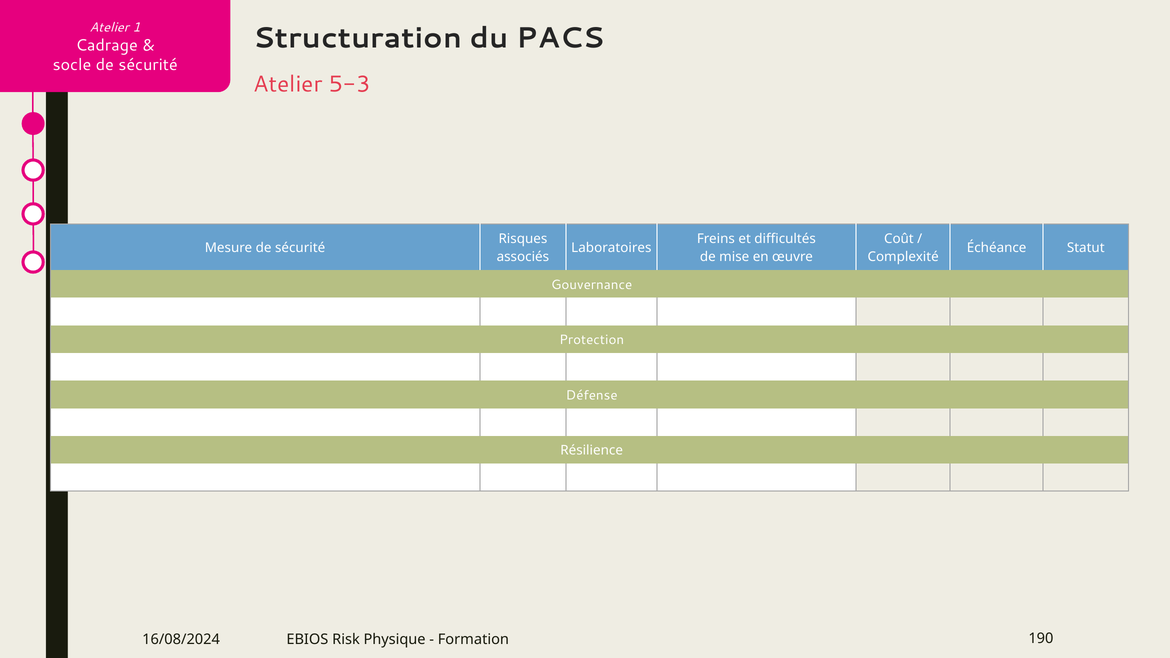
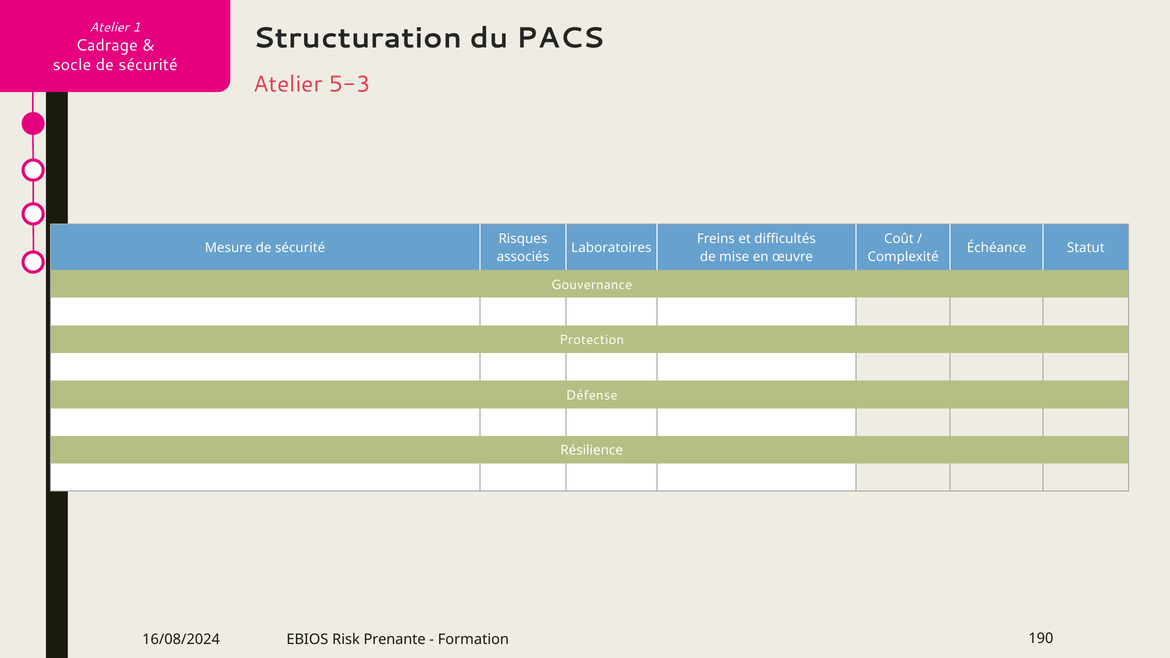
Physique: Physique -> Prenante
